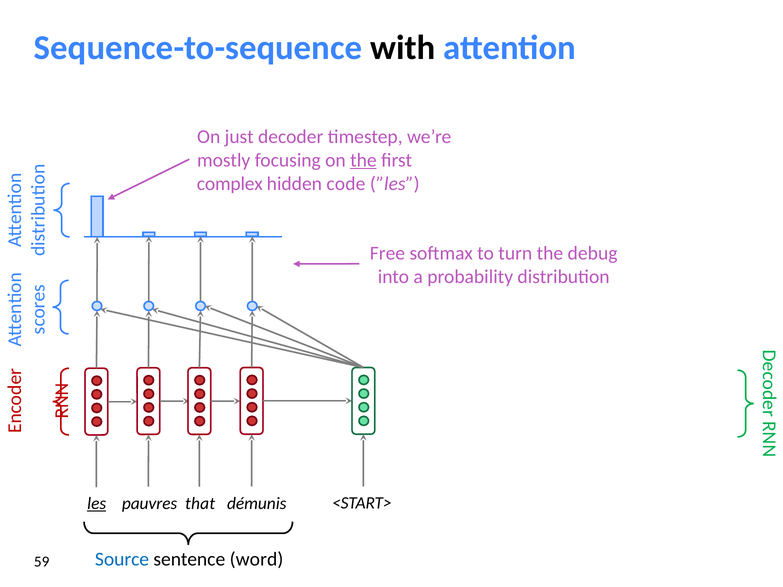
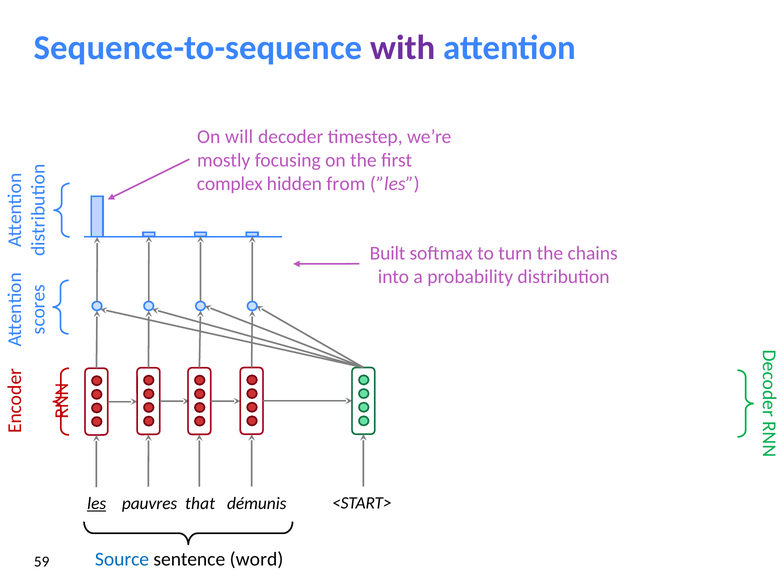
with colour: black -> purple
just: just -> will
the at (363, 160) underline: present -> none
code: code -> from
Free: Free -> Built
debug: debug -> chains
